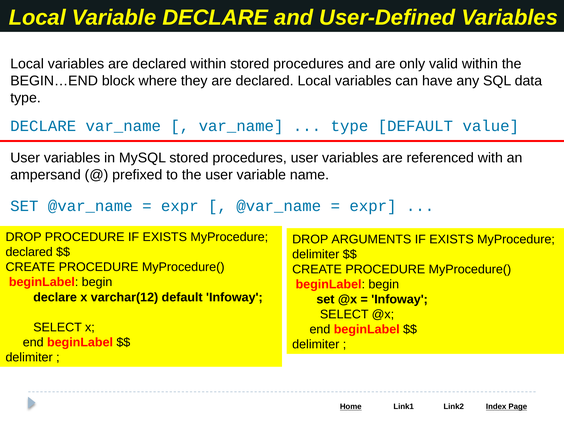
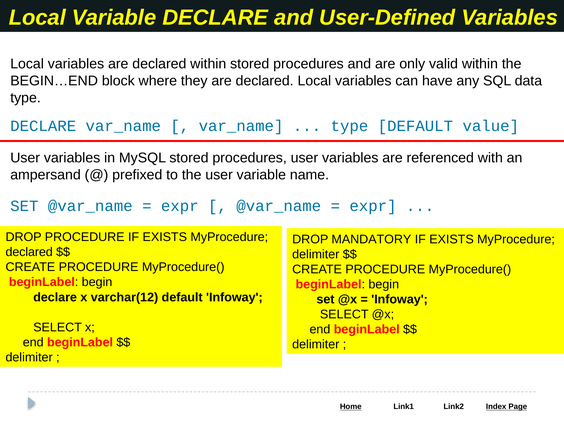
ARGUMENTS: ARGUMENTS -> MANDATORY
